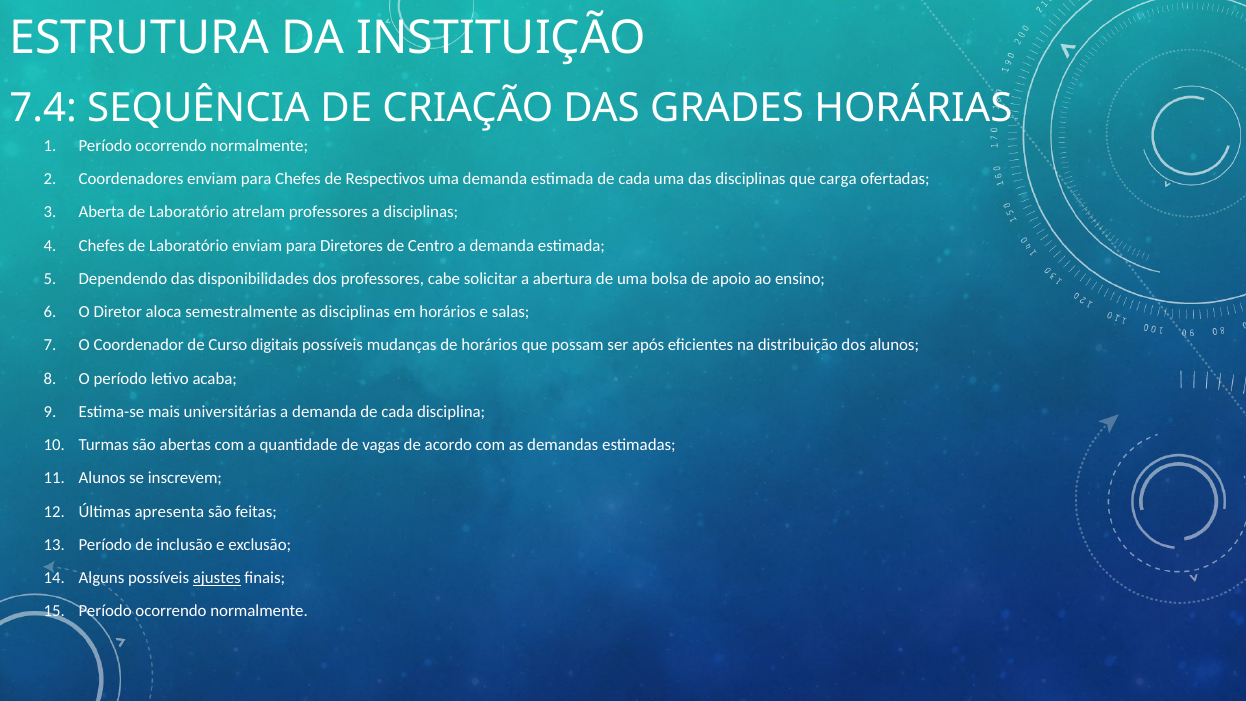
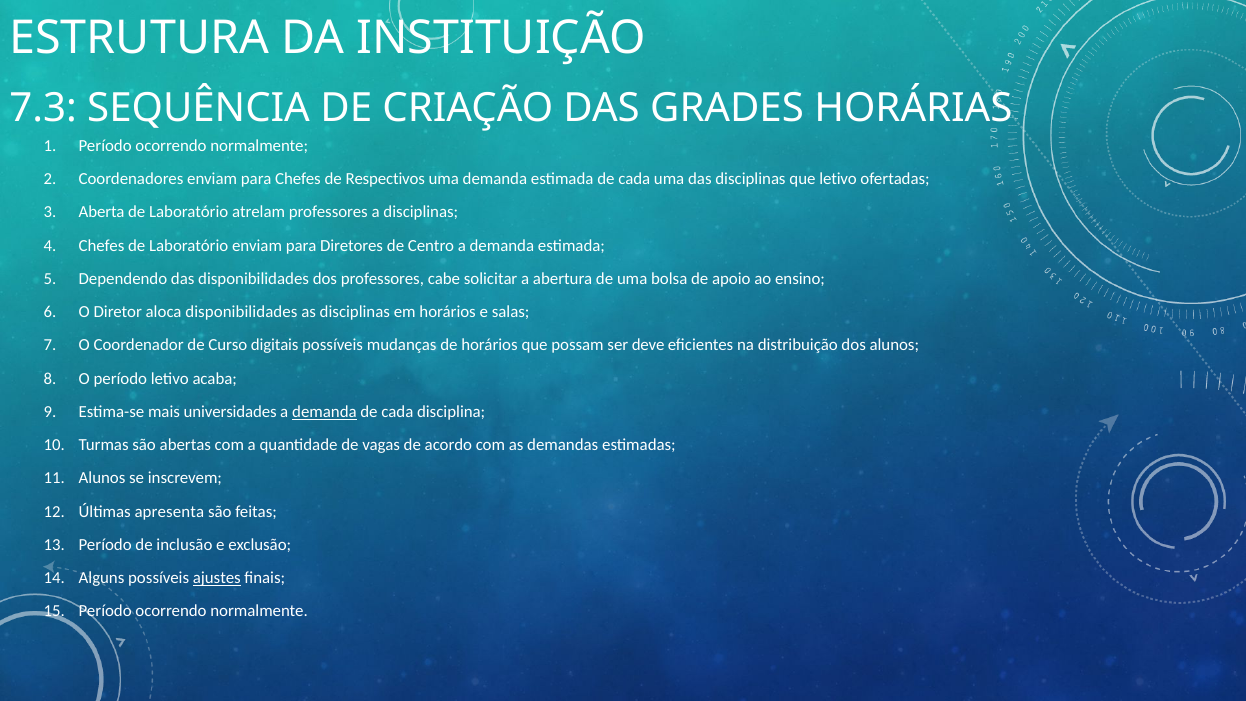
7.4: 7.4 -> 7.3
que carga: carga -> letivo
aloca semestralmente: semestralmente -> disponibilidades
após: após -> deve
universitárias: universitárias -> universidades
demanda at (324, 412) underline: none -> present
